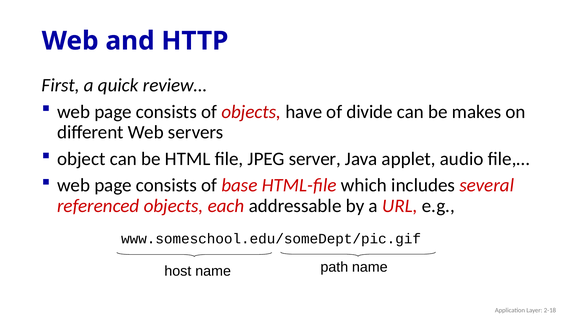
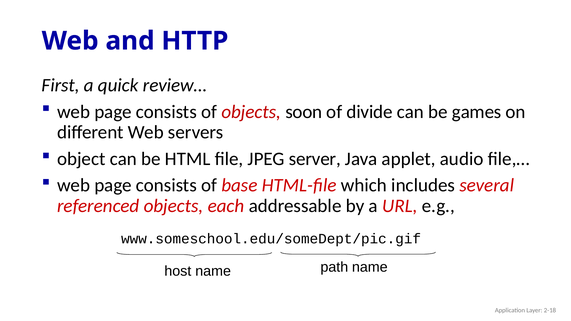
have: have -> soon
makes: makes -> games
